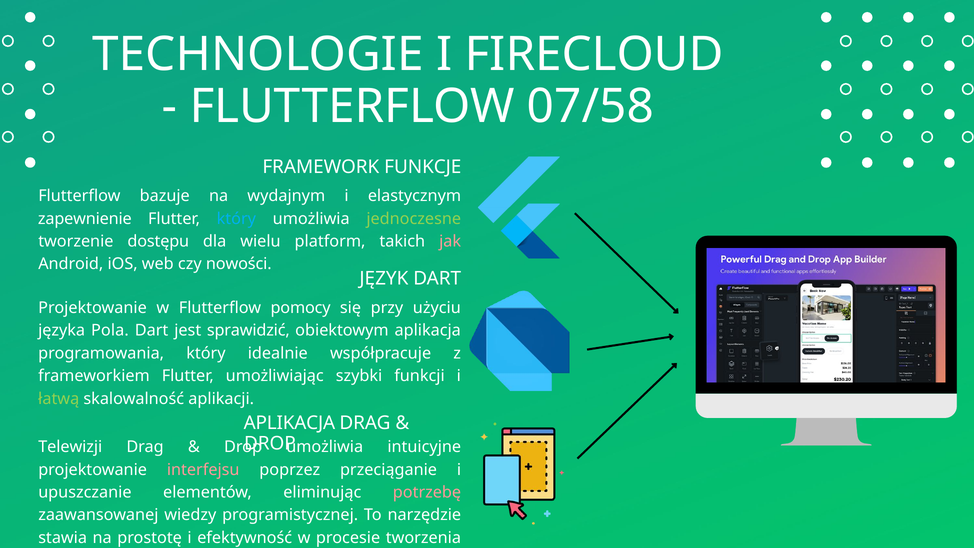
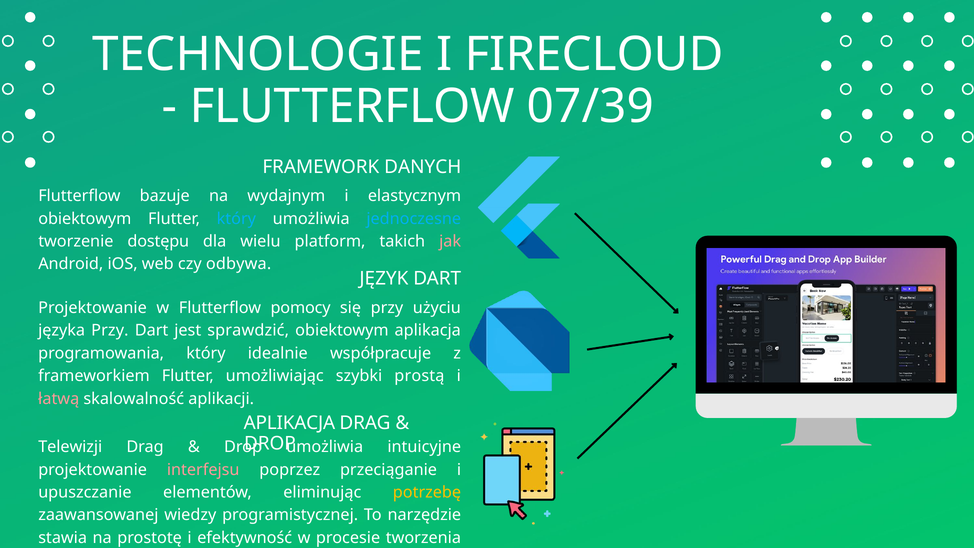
07/58: 07/58 -> 07/39
FUNKCJE: FUNKCJE -> DANYCH
zapewnienie at (85, 219): zapewnienie -> obiektowym
jednoczesne colour: light green -> light blue
nowości: nowości -> odbywa
języka Pola: Pola -> Przy
sprawidzić: sprawidzić -> sprawdzić
funkcji: funkcji -> prostą
łatwą colour: light green -> pink
potrzebę colour: pink -> yellow
